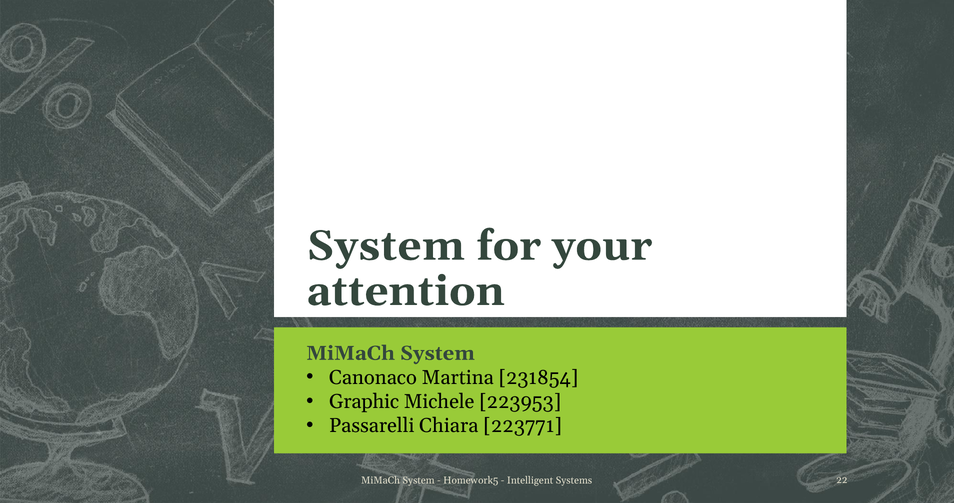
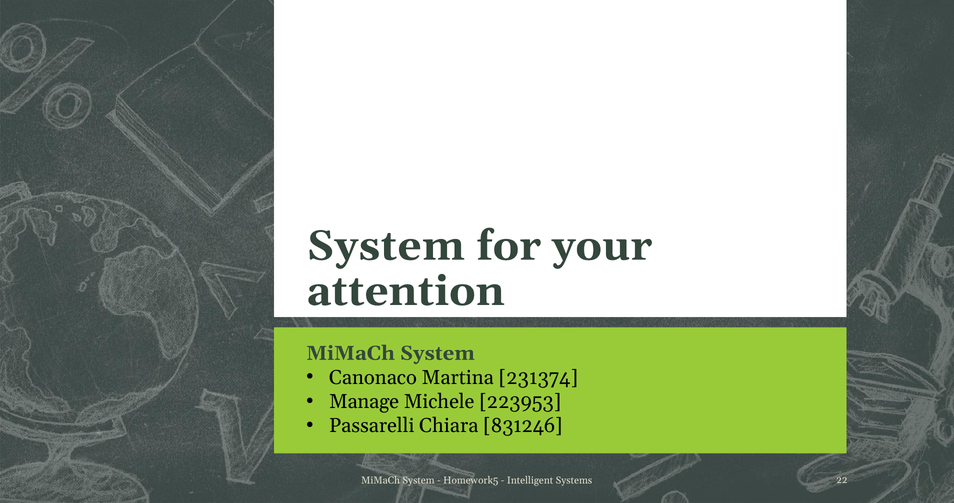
231854: 231854 -> 231374
Graphic: Graphic -> Manage
223771: 223771 -> 831246
